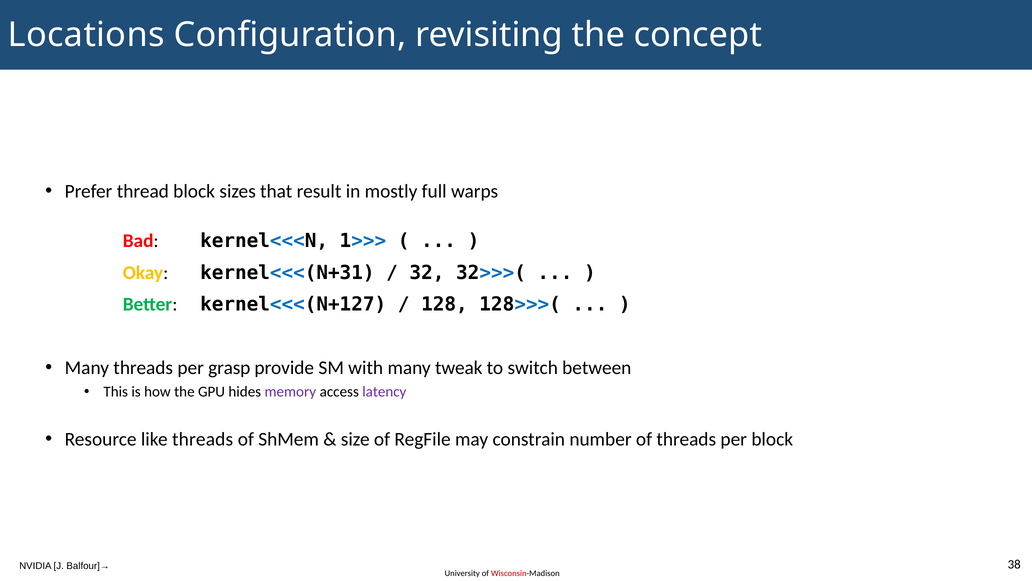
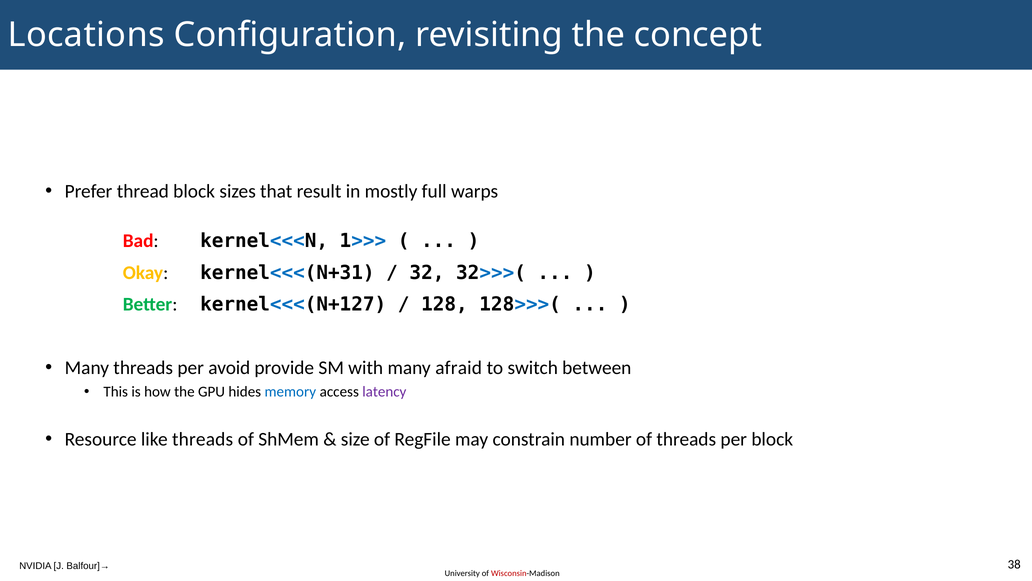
grasp: grasp -> avoid
tweak: tweak -> afraid
memory colour: purple -> blue
